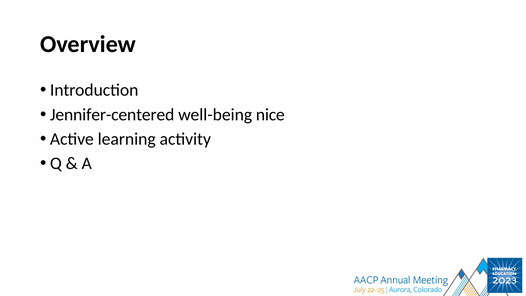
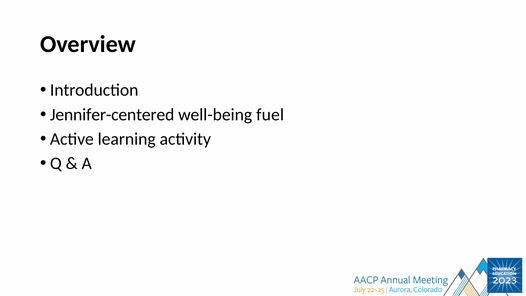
nice: nice -> fuel
